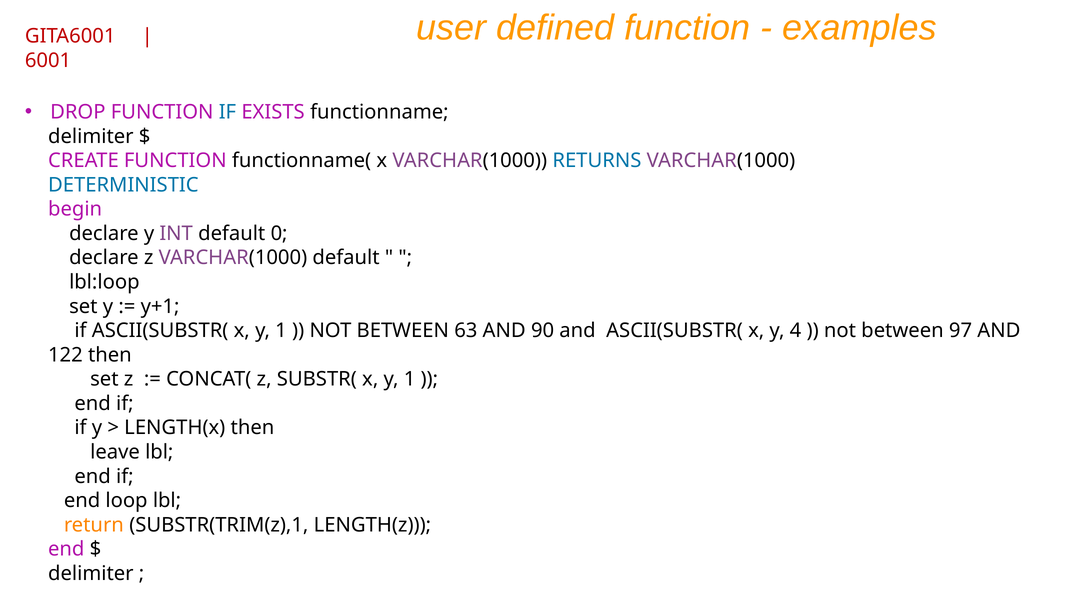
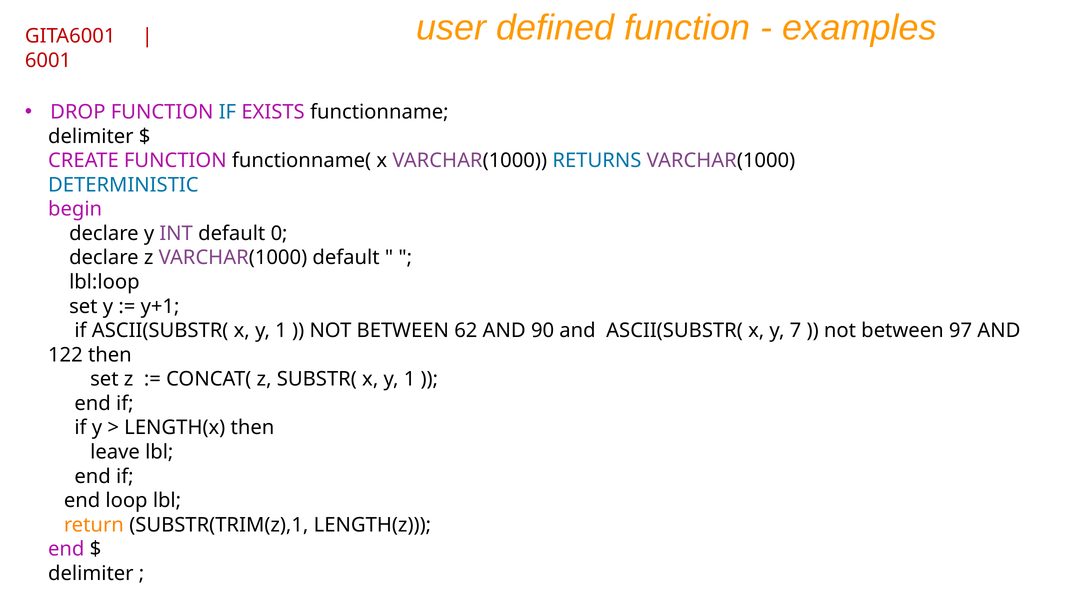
63: 63 -> 62
4: 4 -> 7
